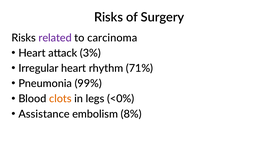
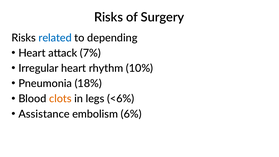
related colour: purple -> blue
carcinoma: carcinoma -> depending
3%: 3% -> 7%
71%: 71% -> 10%
99%: 99% -> 18%
<0%: <0% -> <6%
8%: 8% -> 6%
